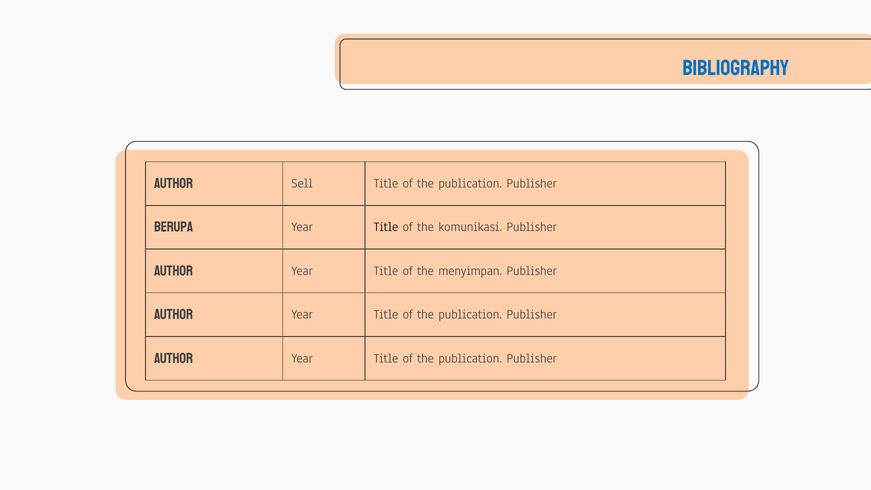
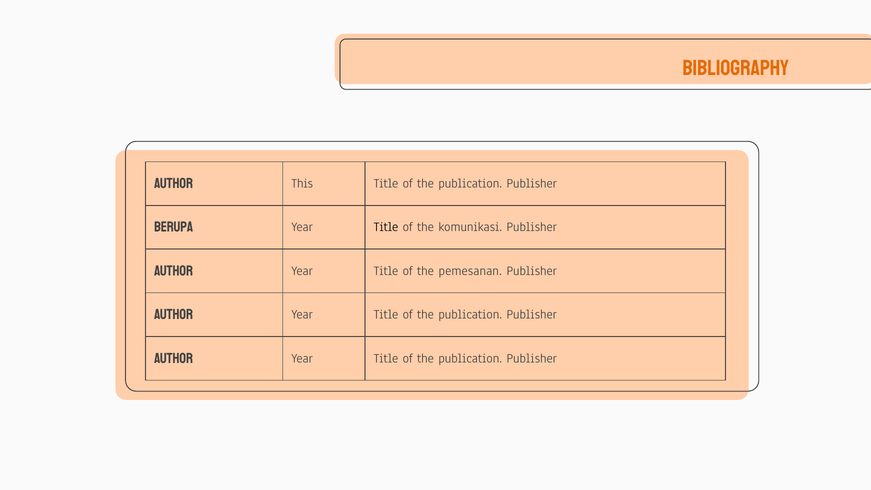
BIBLIOGRAPHY colour: blue -> orange
Sell: Sell -> This
menyimpan: menyimpan -> pemesanan
